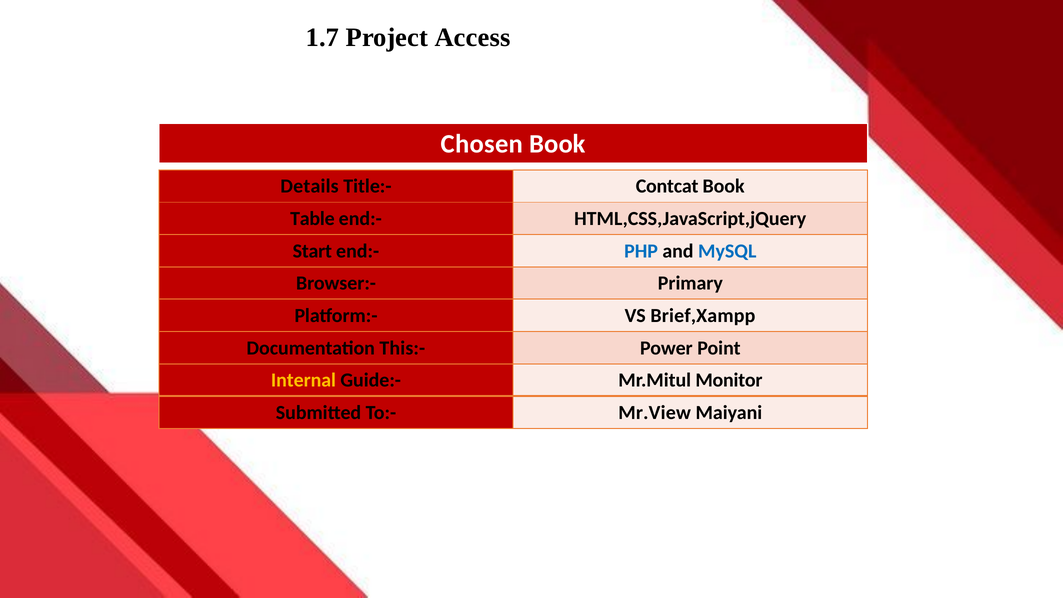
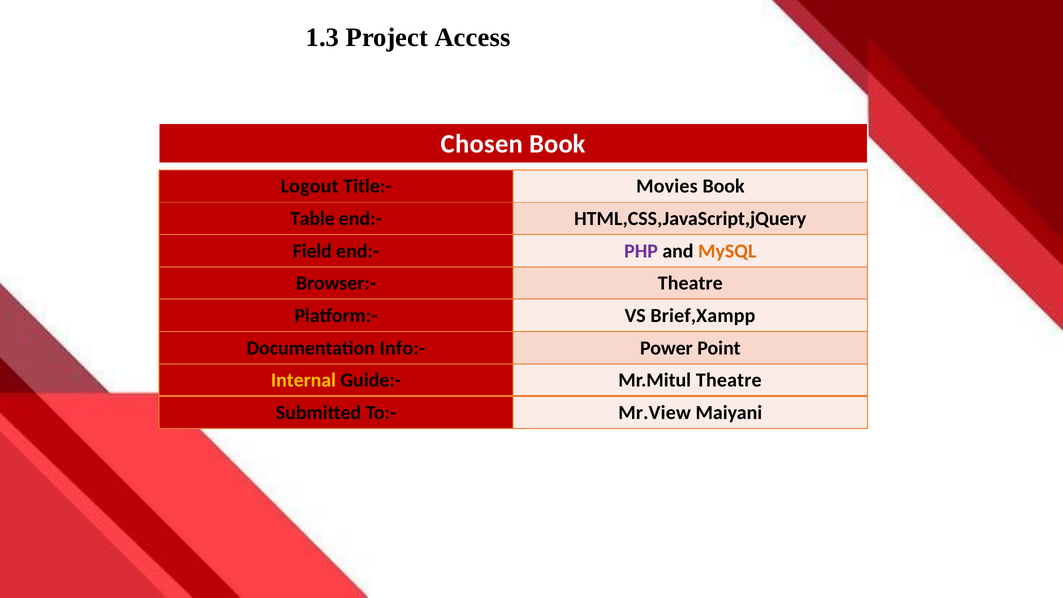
1.7: 1.7 -> 1.3
Details: Details -> Logout
Contcat: Contcat -> Movies
Start: Start -> Field
PHP colour: blue -> purple
MySQL colour: blue -> orange
Browser:- Primary: Primary -> Theatre
This:-: This:- -> Info:-
Mr.Mitul Monitor: Monitor -> Theatre
